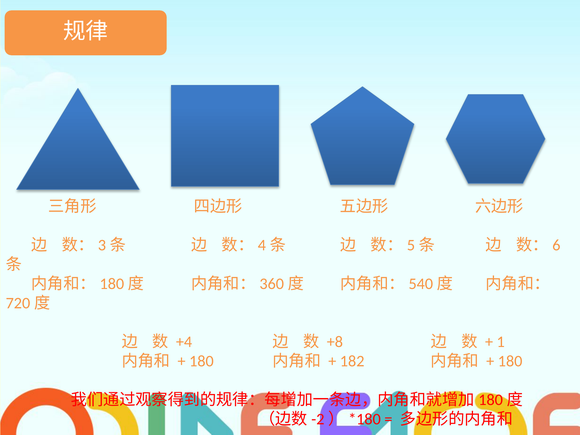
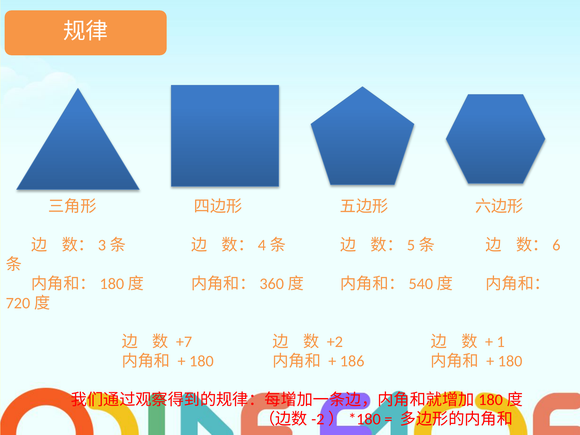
+4: +4 -> +7
+8: +8 -> +2
182: 182 -> 186
